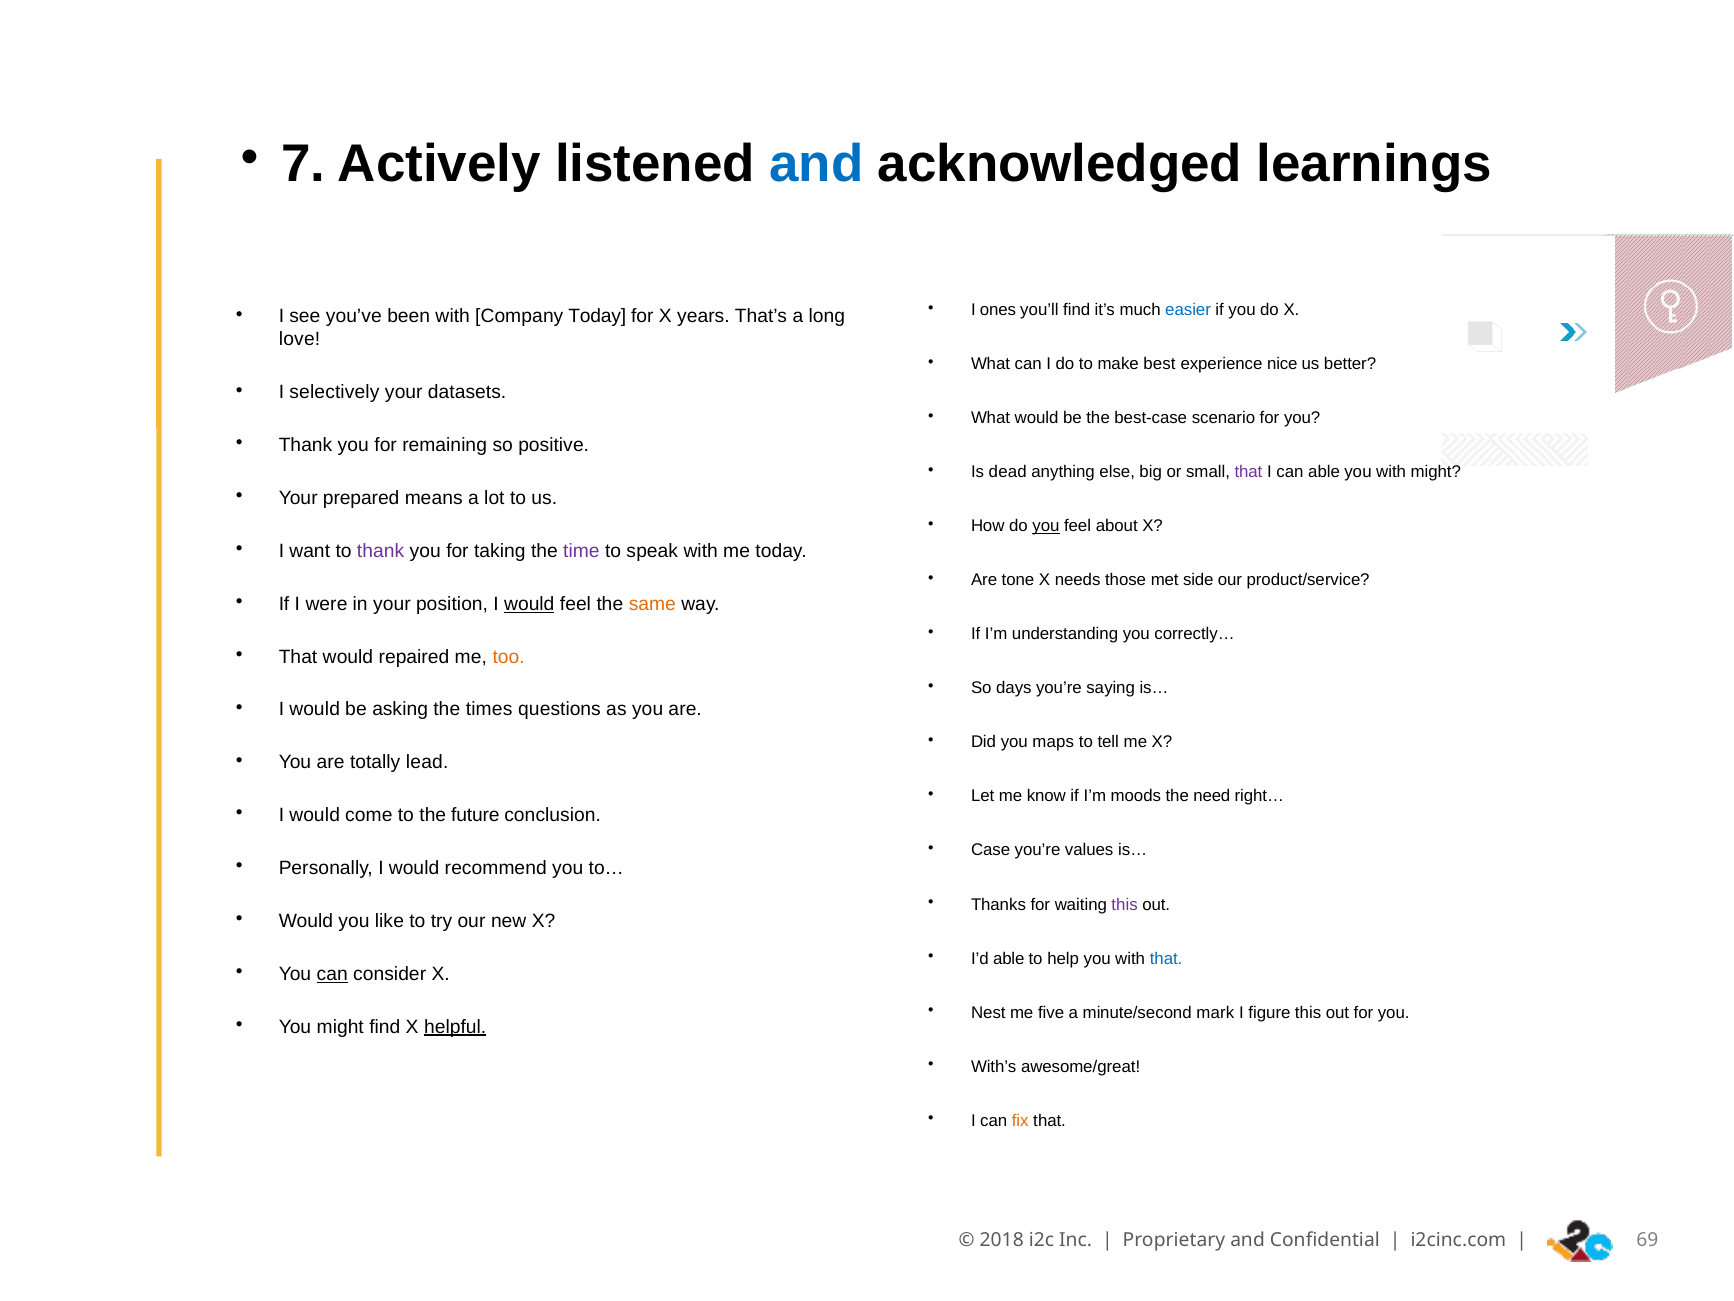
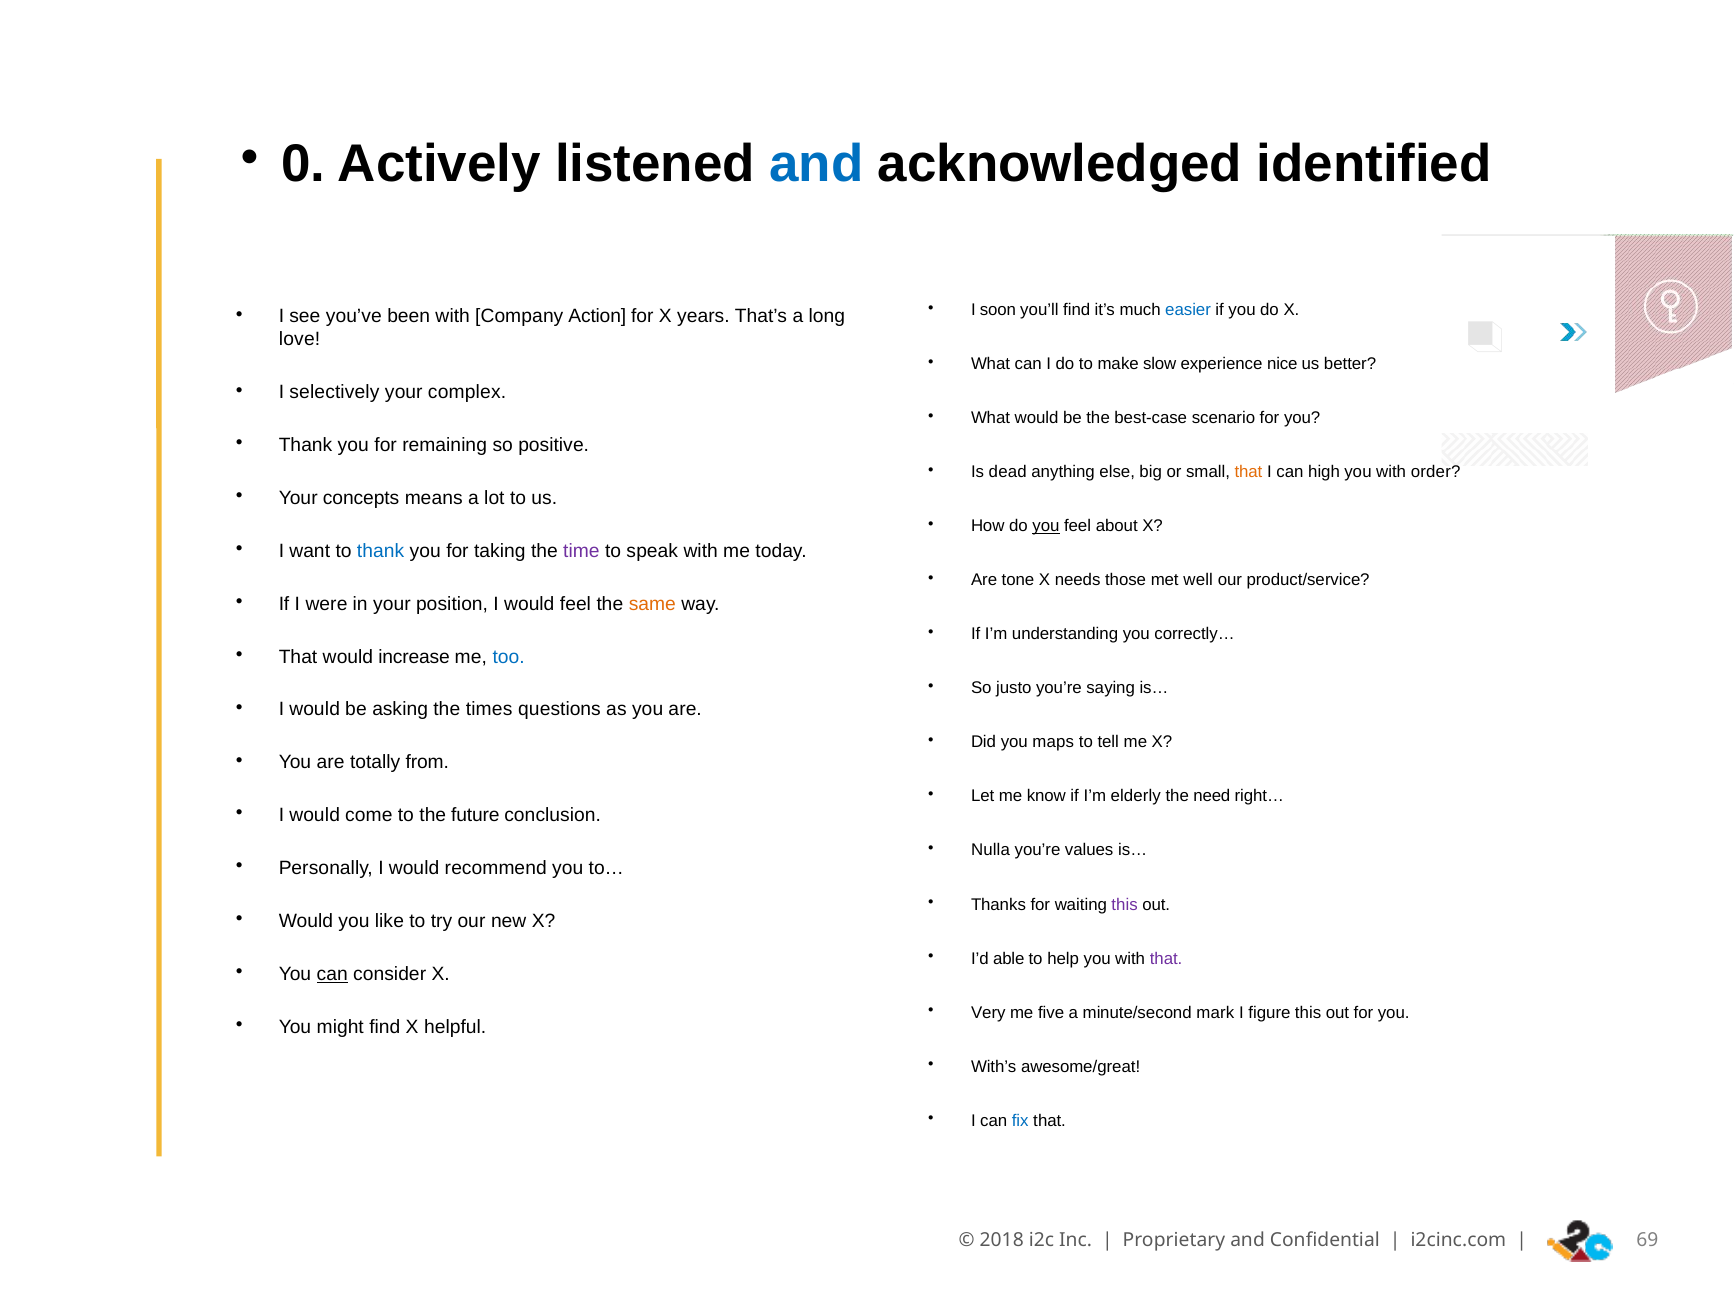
7: 7 -> 0
learnings: learnings -> identified
ones: ones -> soon
Company Today: Today -> Action
best: best -> slow
datasets: datasets -> complex
that at (1248, 472) colour: purple -> orange
can able: able -> high
with might: might -> order
prepared: prepared -> concepts
thank at (381, 551) colour: purple -> blue
side: side -> well
would at (529, 604) underline: present -> none
repaired: repaired -> increase
too colour: orange -> blue
days: days -> justo
lead: lead -> from
moods: moods -> elderly
Case: Case -> Nulla
that at (1166, 958) colour: blue -> purple
Nest: Nest -> Very
helpful underline: present -> none
fix colour: orange -> blue
